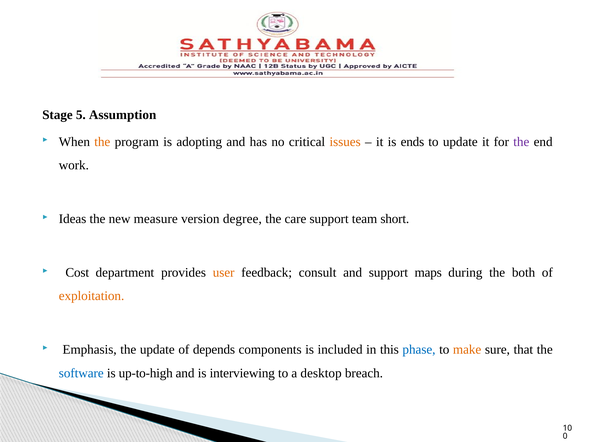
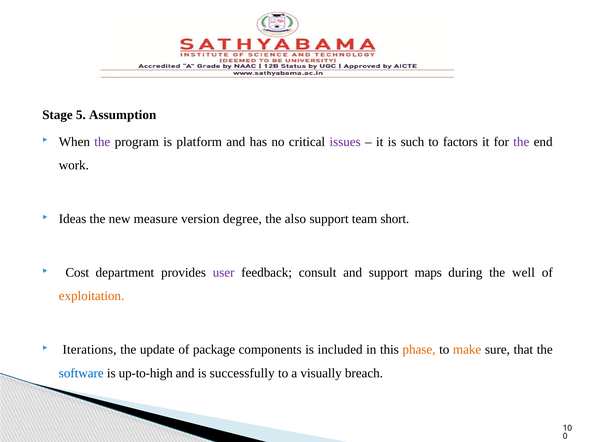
the at (102, 142) colour: orange -> purple
adopting: adopting -> platform
issues colour: orange -> purple
ends: ends -> such
to update: update -> factors
care: care -> also
user colour: orange -> purple
both: both -> well
Emphasis: Emphasis -> Iterations
depends: depends -> package
phase colour: blue -> orange
interviewing: interviewing -> successfully
desktop: desktop -> visually
